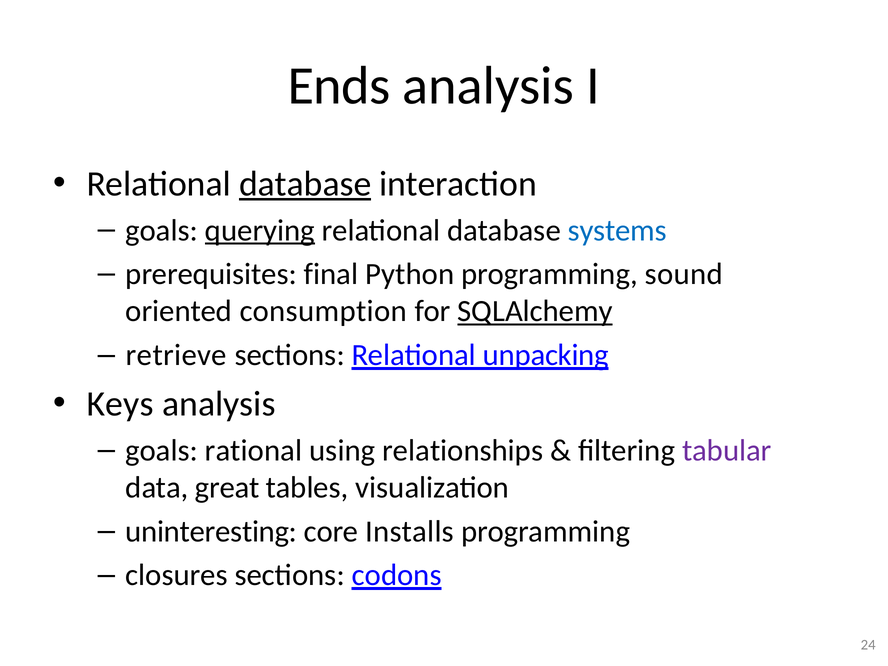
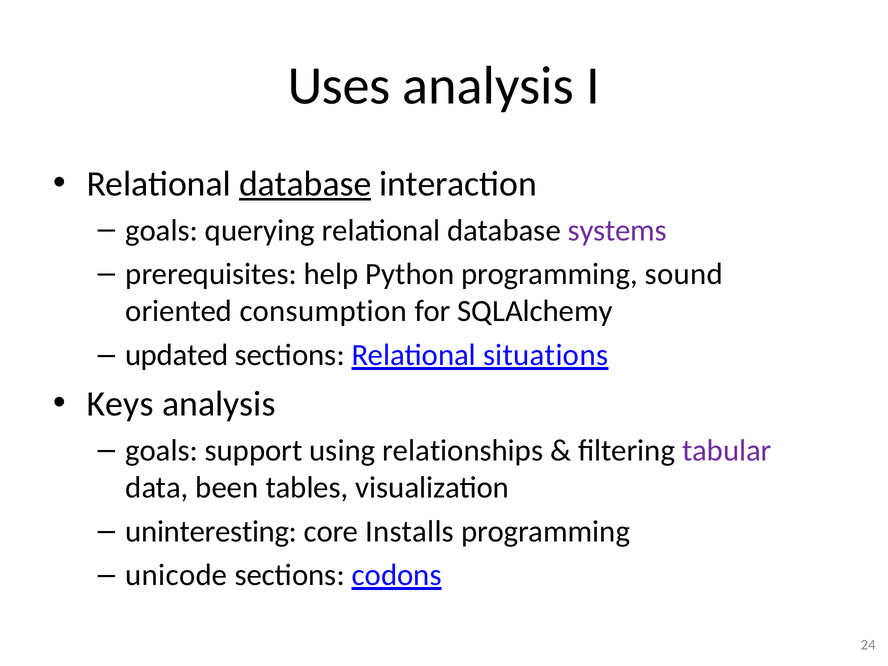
Ends: Ends -> Uses
querying underline: present -> none
systems colour: blue -> purple
final: final -> help
SQLAlchemy underline: present -> none
retrieve: retrieve -> updated
unpacking: unpacking -> situations
rational: rational -> support
great: great -> been
closures: closures -> unicode
